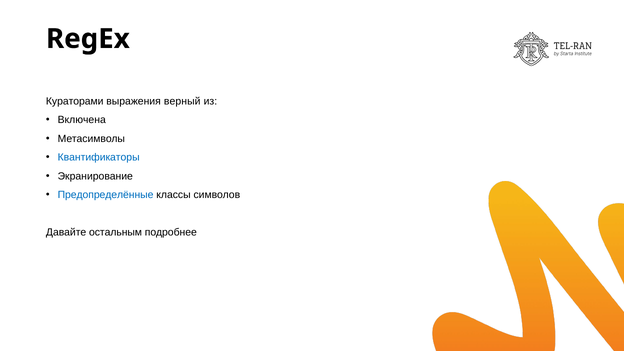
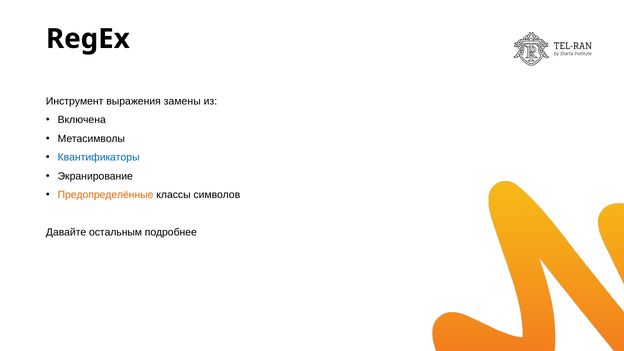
Кураторами: Кураторами -> Инструмент
верный: верный -> замены
Предопределённые colour: blue -> orange
